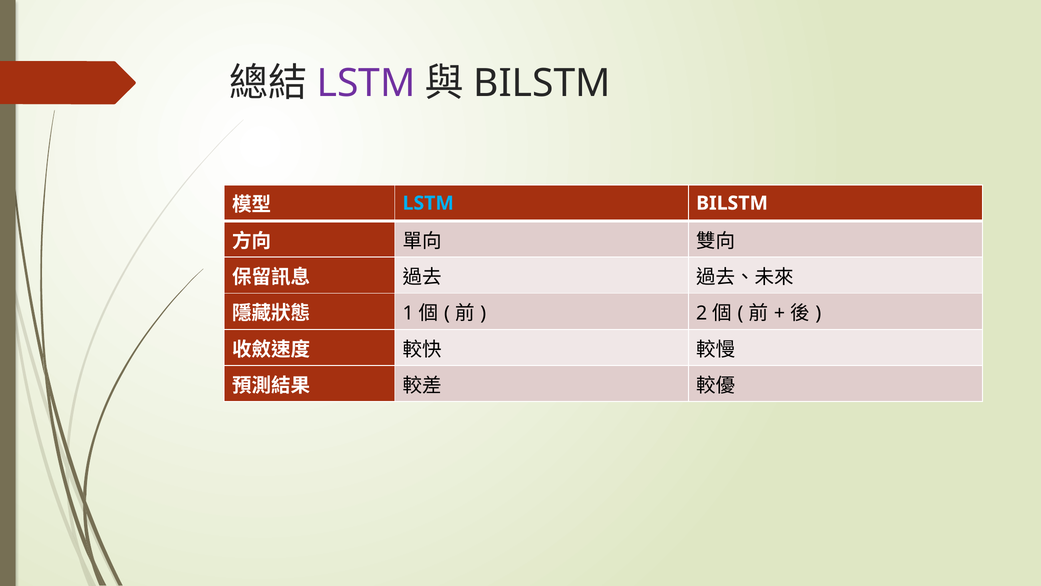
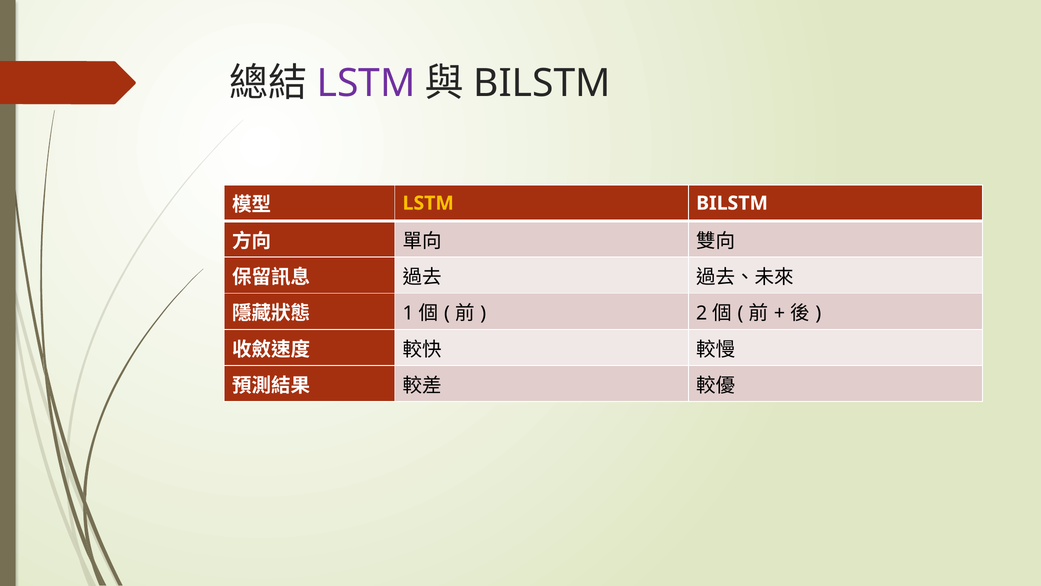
LSTM at (428, 203) colour: light blue -> yellow
